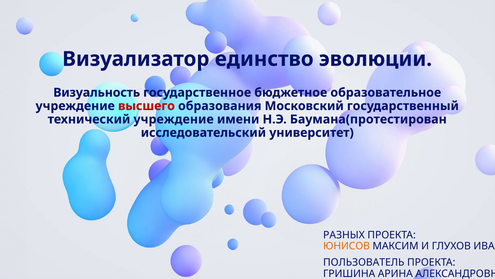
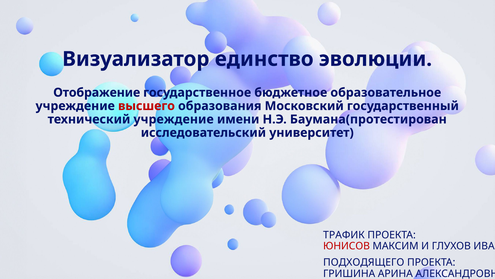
Визуальность: Визуальность -> Отображение
РАЗНЫХ: РАЗНЫХ -> ТРАФИК
ЮНИСОВ colour: orange -> red
ПОЛЬЗОВАТЕЛЬ: ПОЛЬЗОВАТЕЛЬ -> ПОДХОДЯЩЕГО
